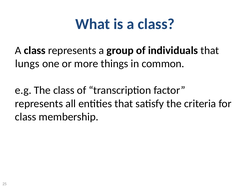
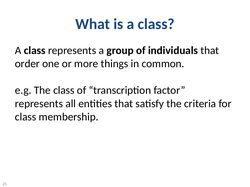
lungs: lungs -> order
